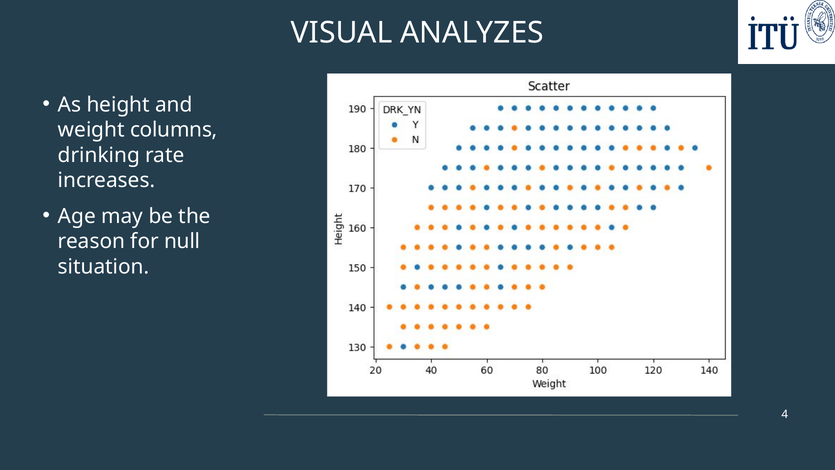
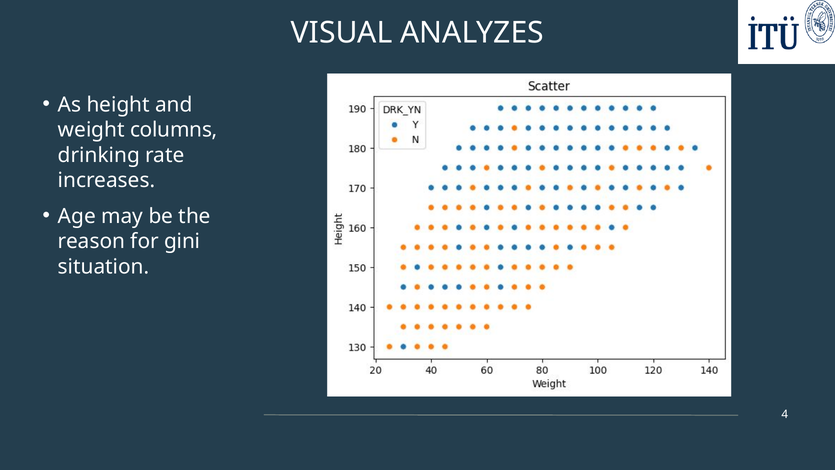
null: null -> gini
